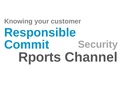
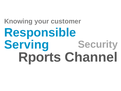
Commit: Commit -> Serving
